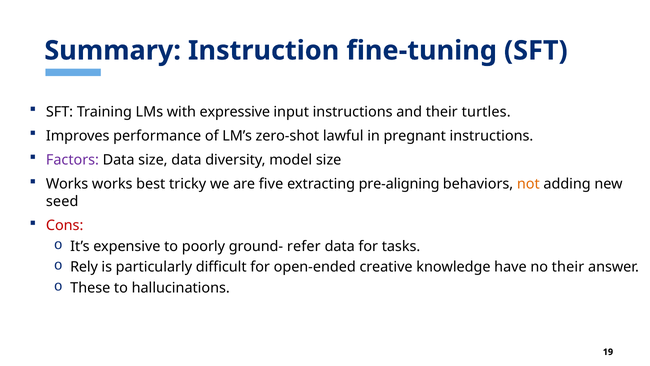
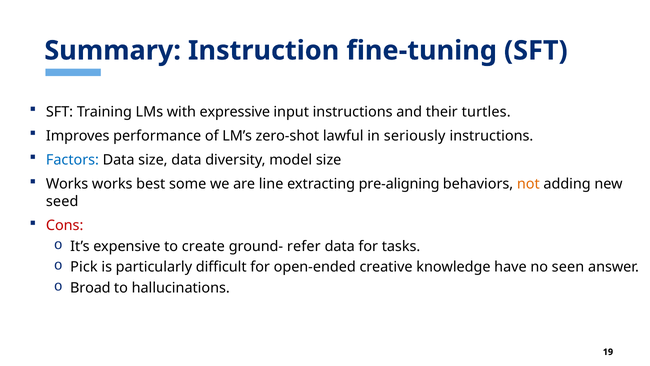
pregnant: pregnant -> seriously
Factors colour: purple -> blue
tricky: tricky -> some
five: five -> line
poorly: poorly -> create
Rely: Rely -> Pick
no their: their -> seen
These: These -> Broad
